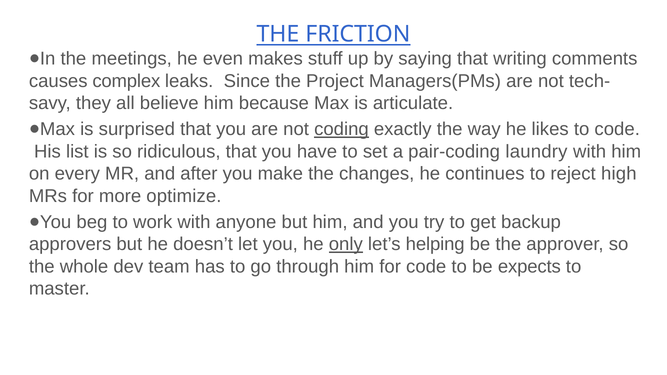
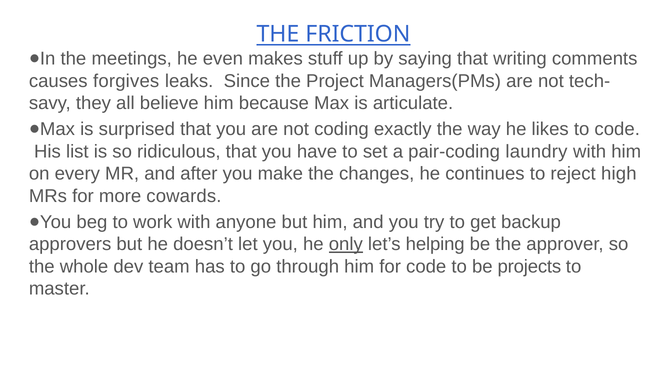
complex: complex -> forgives
coding underline: present -> none
optimize: optimize -> cowards
expects: expects -> projects
